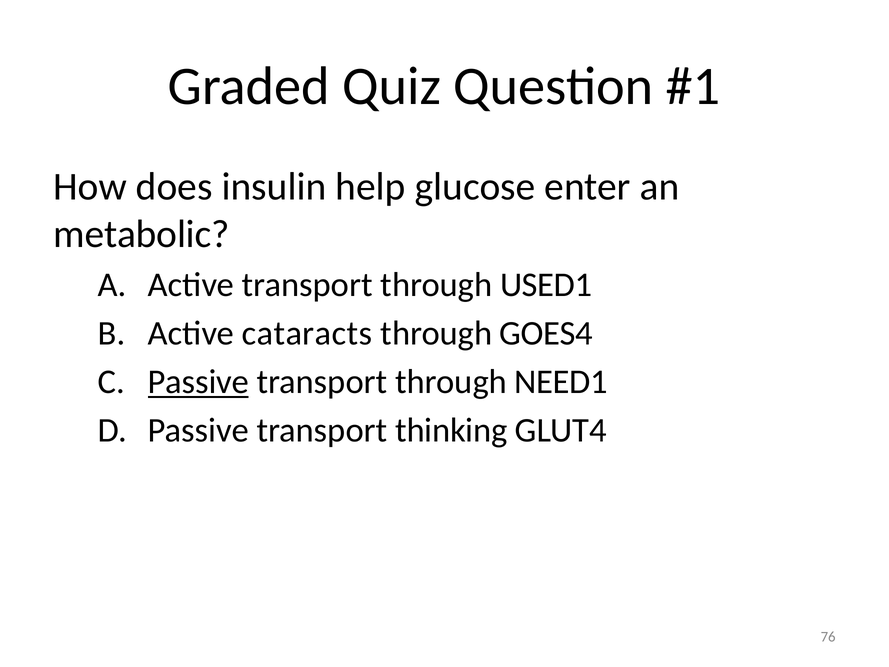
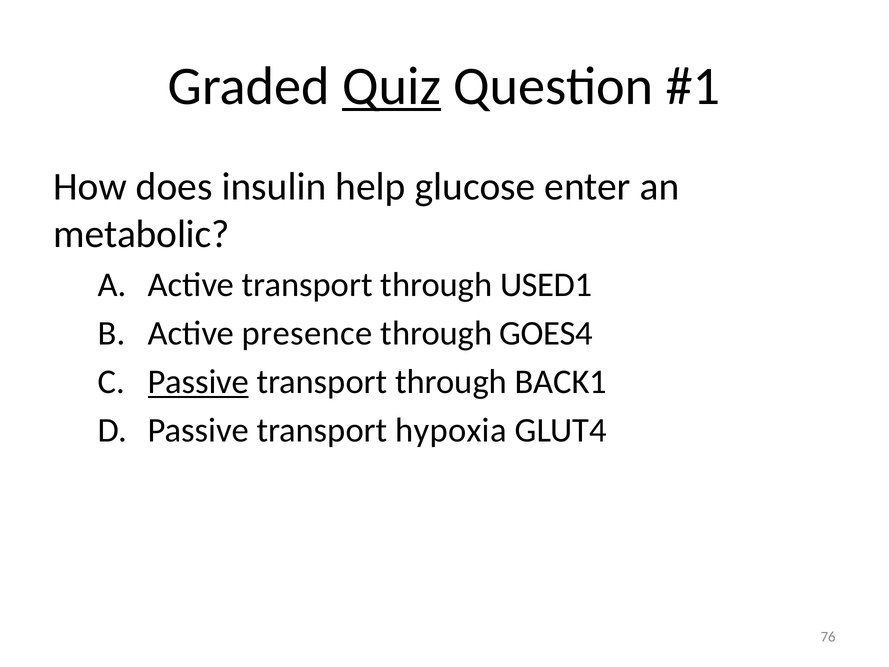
Quiz underline: none -> present
cataracts: cataracts -> presence
NEED1: NEED1 -> BACK1
thinking: thinking -> hypoxia
